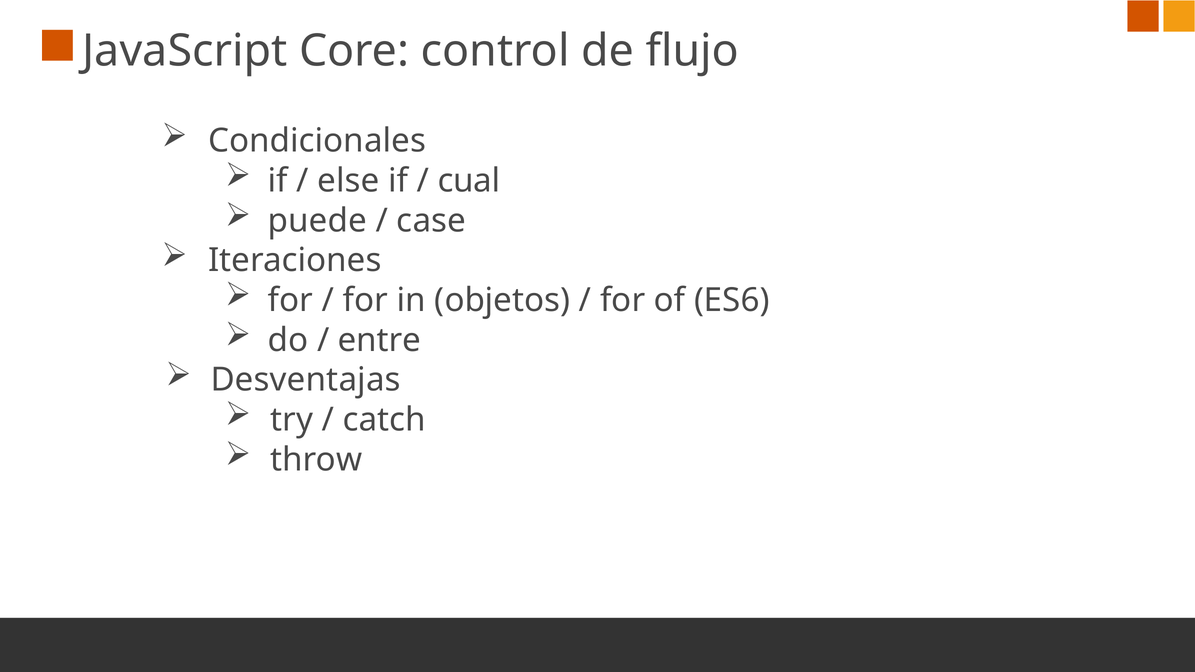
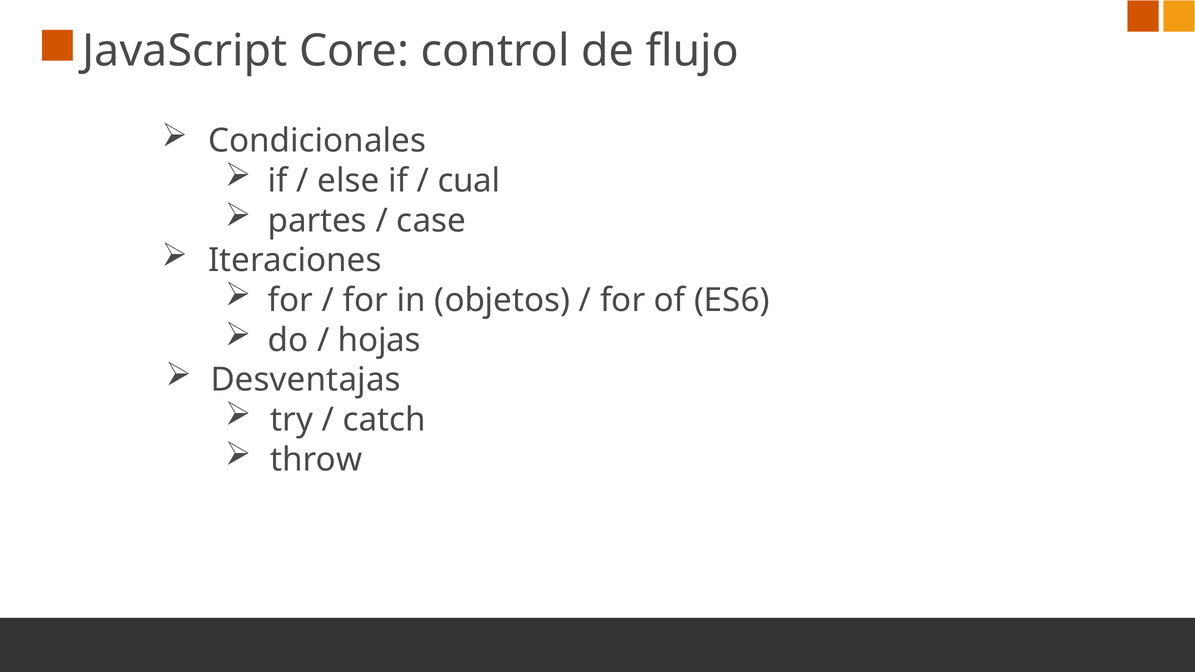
puede: puede -> partes
entre: entre -> hojas
